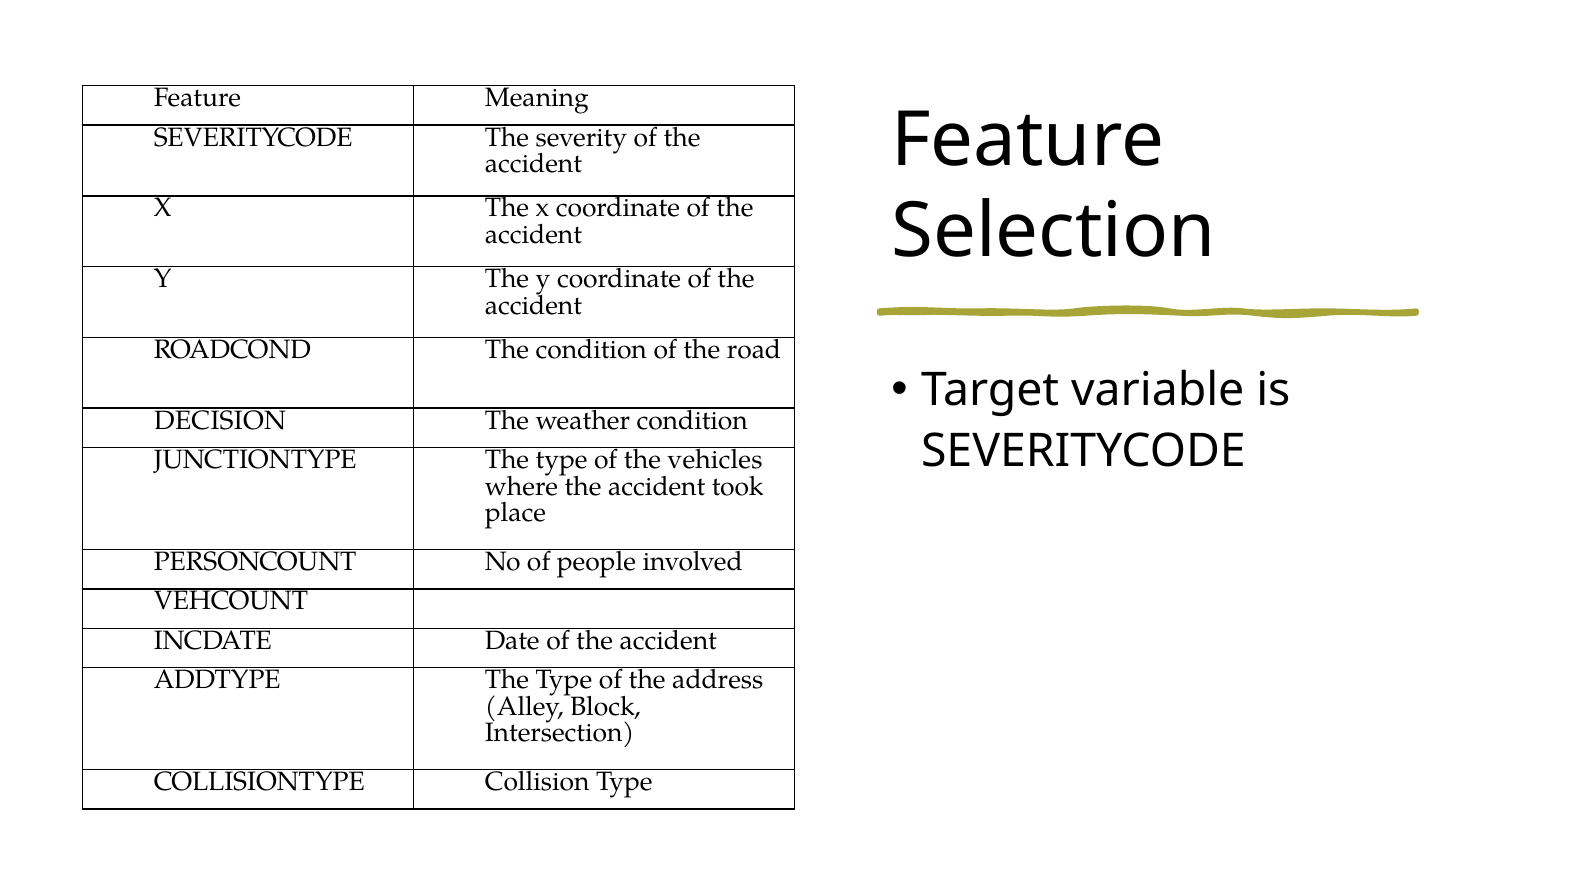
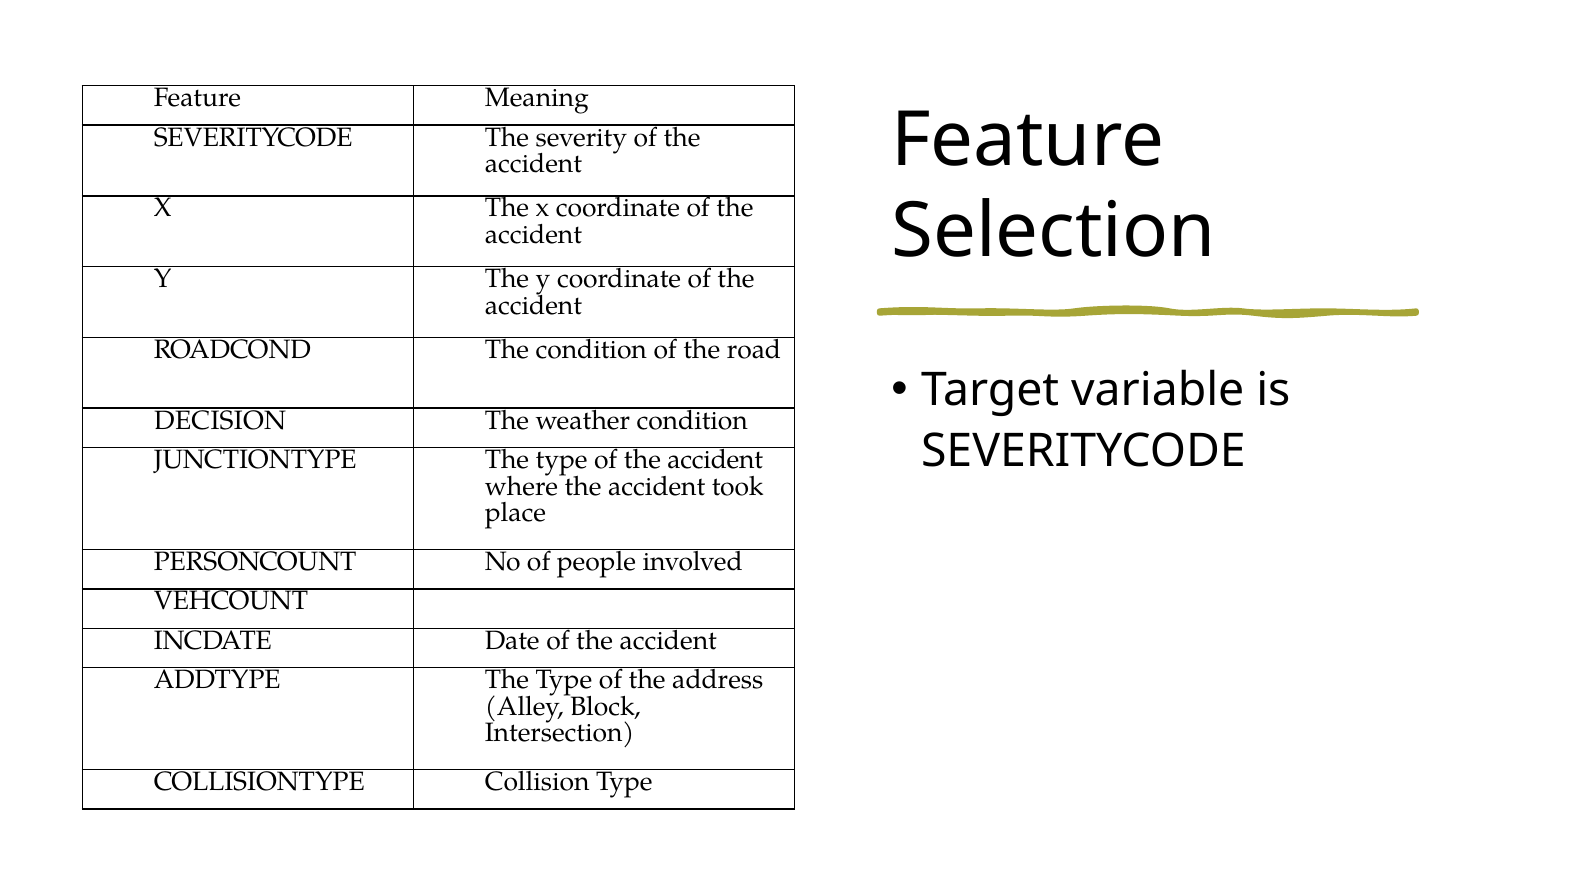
type of the vehicles: vehicles -> accident
